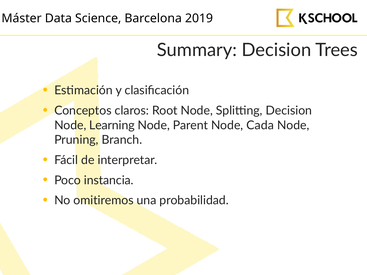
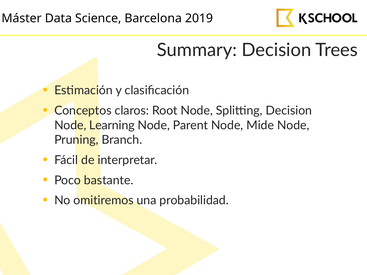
Cada: Cada -> Mide
instancia: instancia -> bastante
